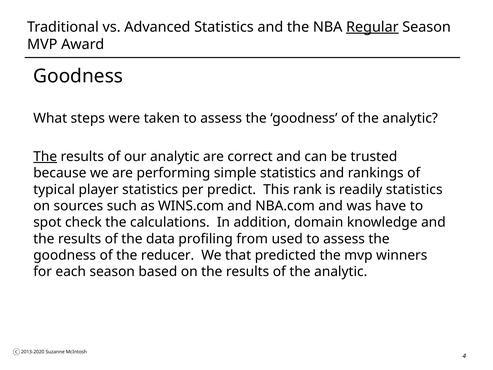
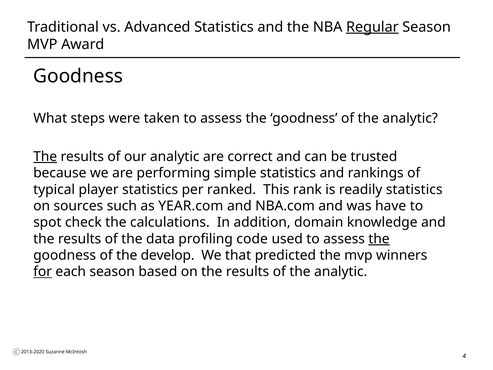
predict: predict -> ranked
WINS.com: WINS.com -> YEAR.com
from: from -> code
the at (379, 239) underline: none -> present
reducer: reducer -> develop
for underline: none -> present
